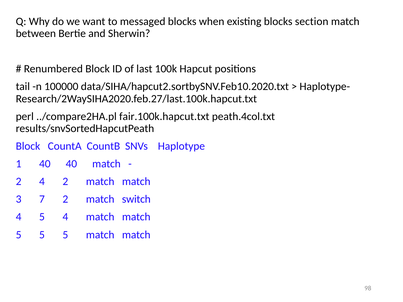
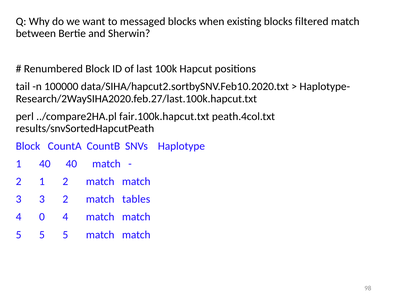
section: section -> filtered
2 4: 4 -> 1
3 7: 7 -> 3
switch: switch -> tables
4 5: 5 -> 0
